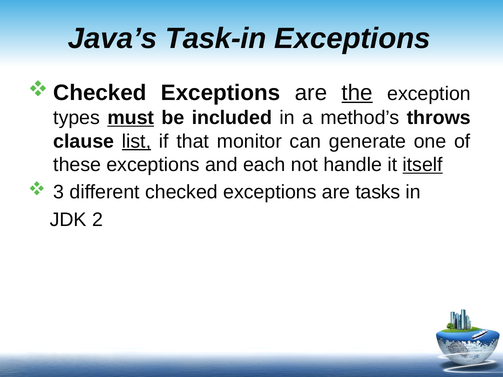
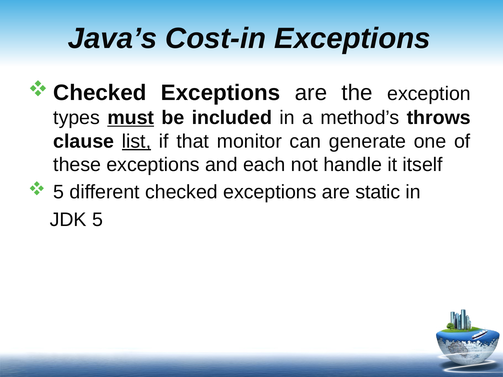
Task-in: Task-in -> Cost-in
the underline: present -> none
itself underline: present -> none
3 at (59, 192): 3 -> 5
tasks: tasks -> static
JDK 2: 2 -> 5
